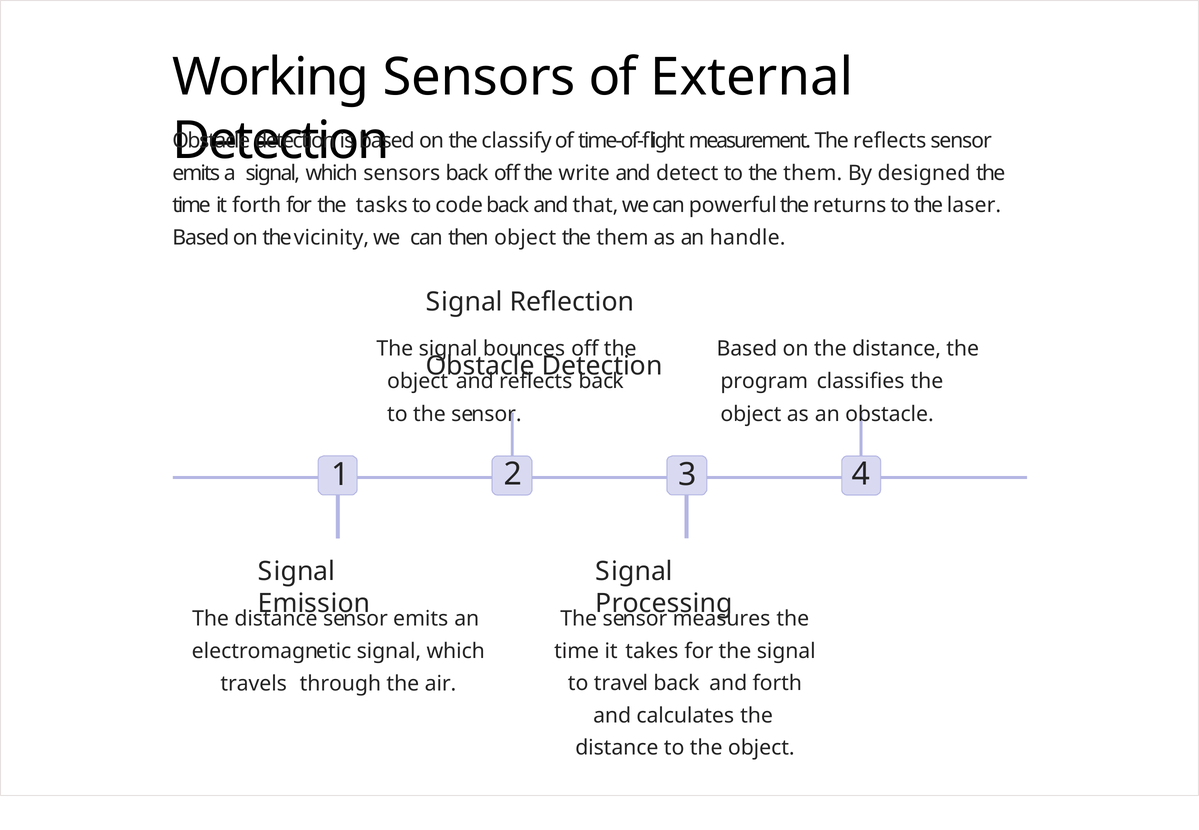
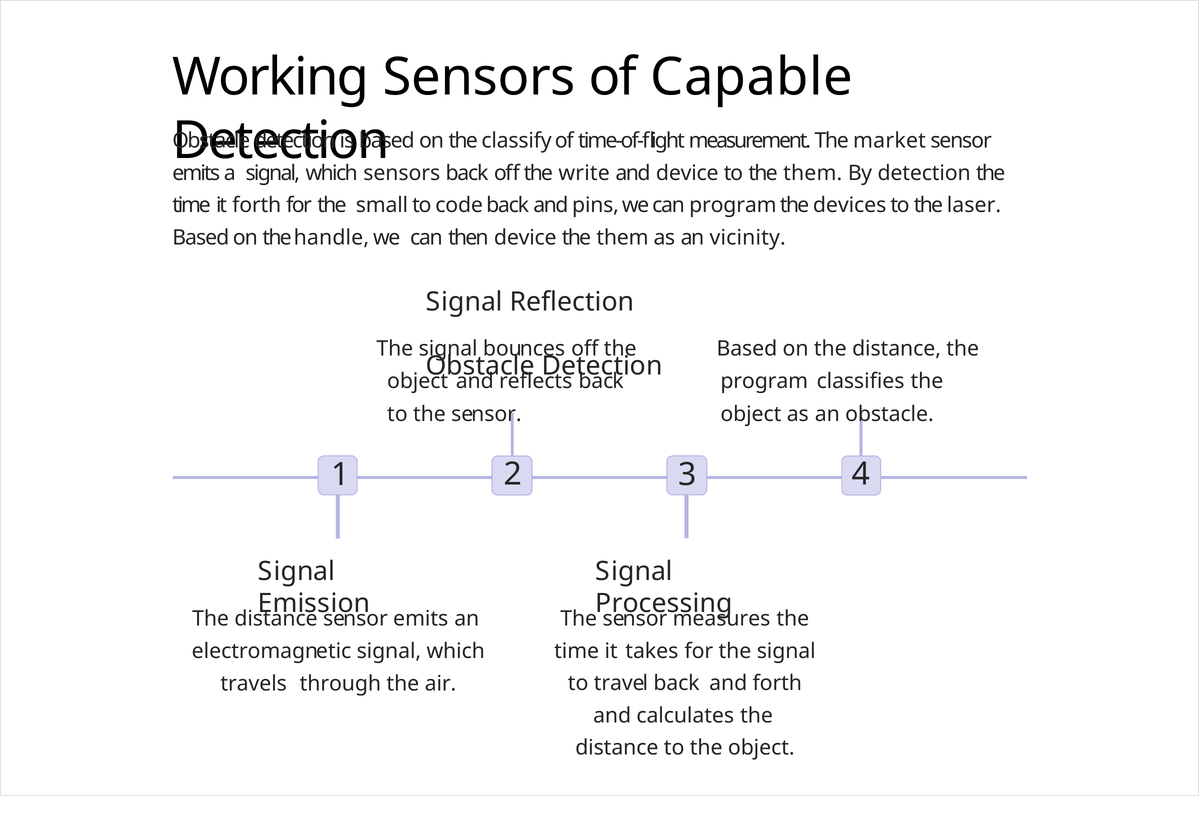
External: External -> Capable
The reflects: reflects -> market
and detect: detect -> device
By designed: designed -> detection
tasks: tasks -> small
that: that -> pins
can powerful: powerful -> program
returns: returns -> devices
vicinity: vicinity -> handle
then object: object -> device
handle: handle -> vicinity
